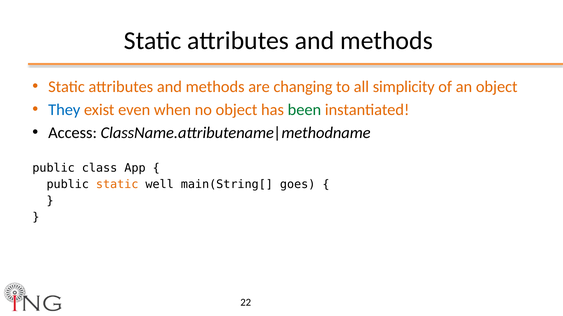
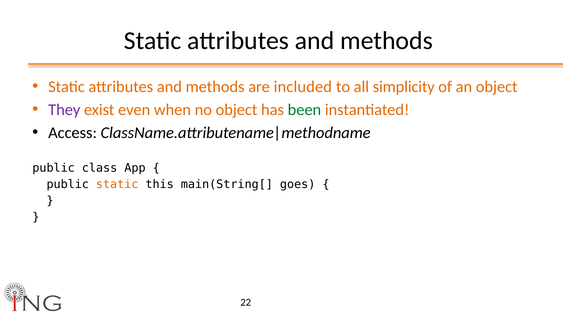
changing: changing -> included
They colour: blue -> purple
well: well -> this
